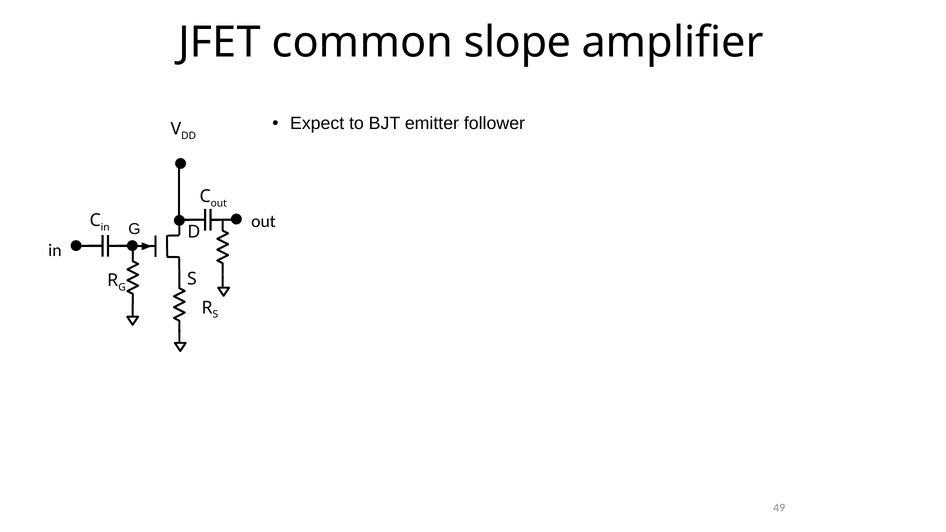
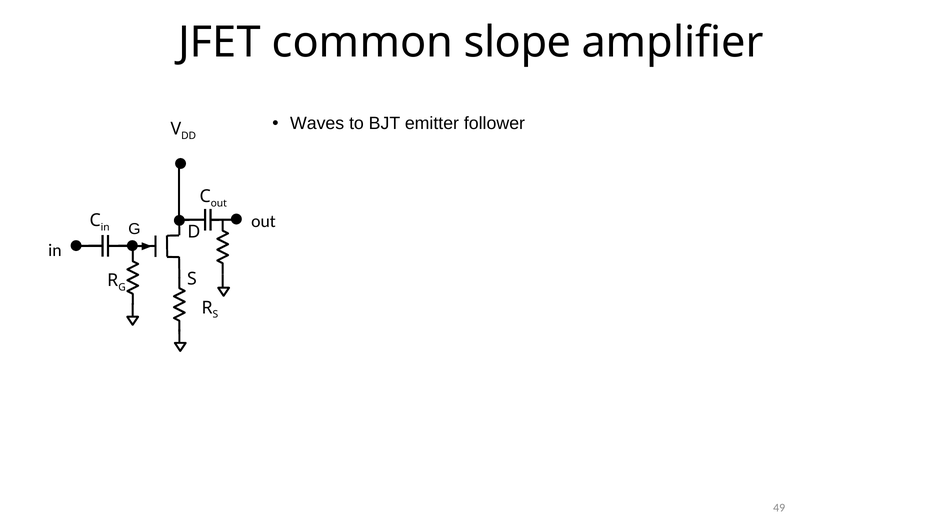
Expect: Expect -> Waves
